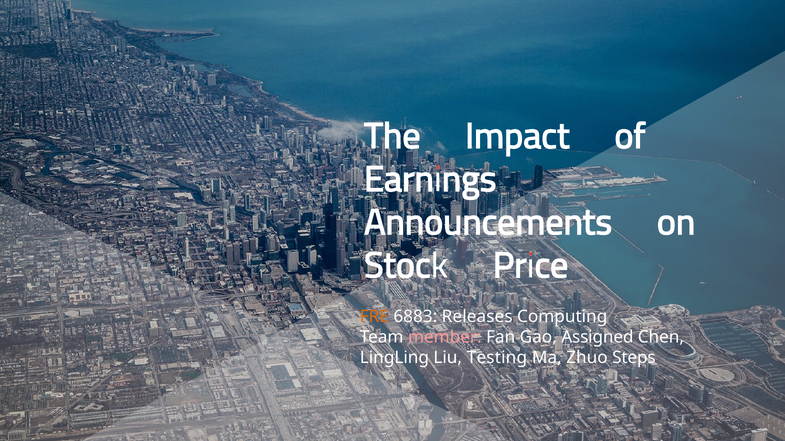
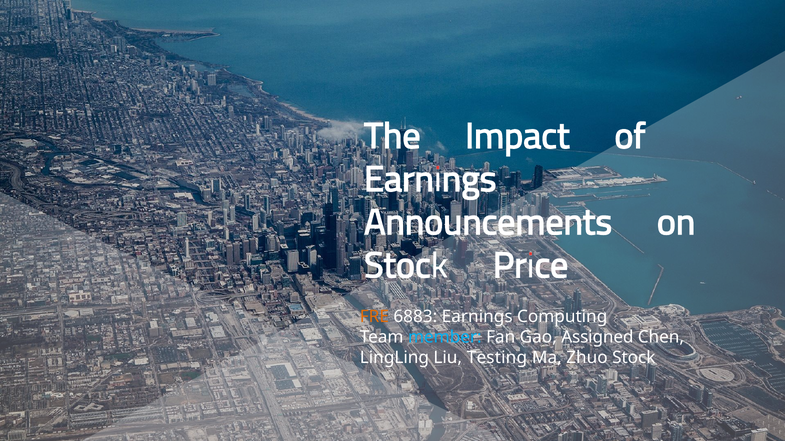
Releases: Releases -> Earnings
member colour: pink -> light blue
Steps: Steps -> Stock
